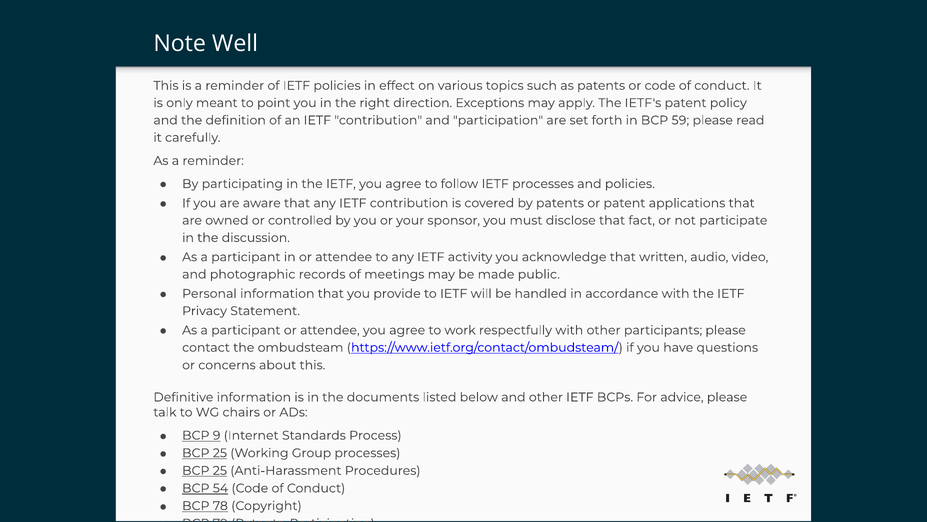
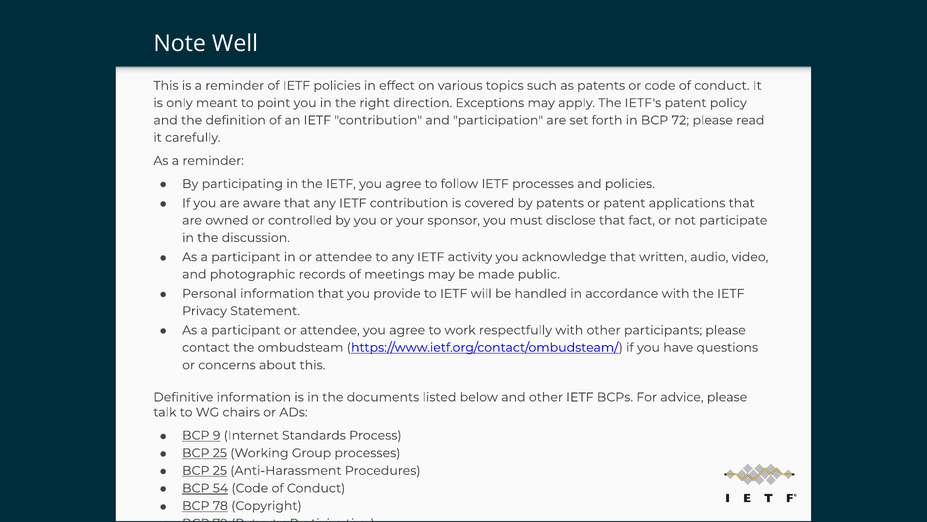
59: 59 -> 72
